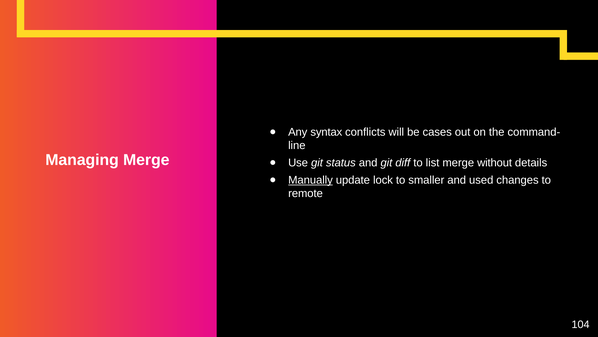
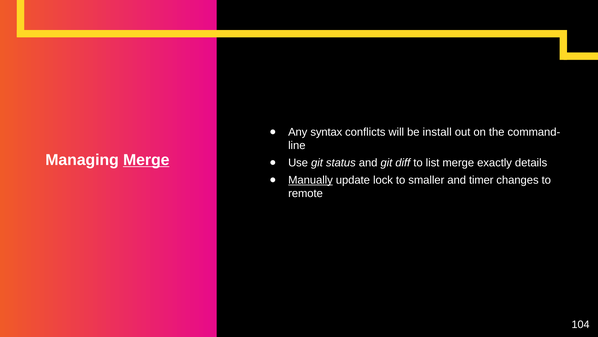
cases: cases -> install
Merge at (146, 160) underline: none -> present
without: without -> exactly
used: used -> timer
